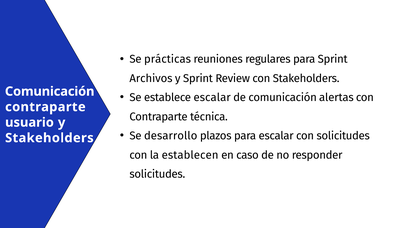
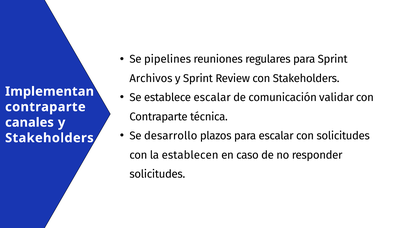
prácticas: prácticas -> pipelines
Comunicación at (50, 91): Comunicación -> Implementan
alertas: alertas -> validar
usuario: usuario -> canales
